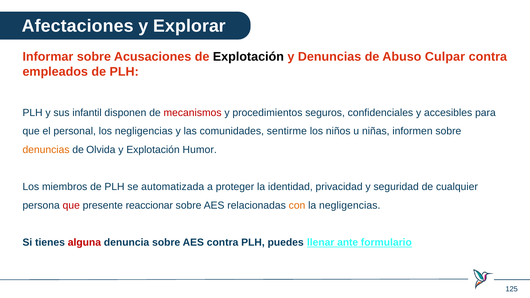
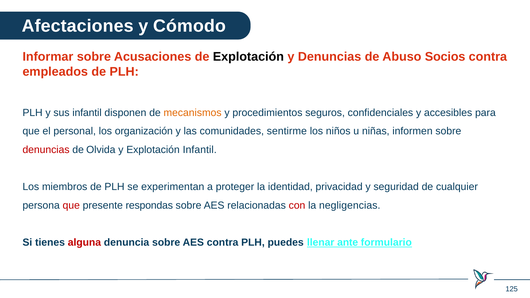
Explorar: Explorar -> Cómodo
Culpar: Culpar -> Socios
mecanismos colour: red -> orange
los negligencias: negligencias -> organización
denuncias at (46, 150) colour: orange -> red
Explotación Humor: Humor -> Infantil
automatizada: automatizada -> experimentan
reaccionar: reaccionar -> respondas
con colour: orange -> red
